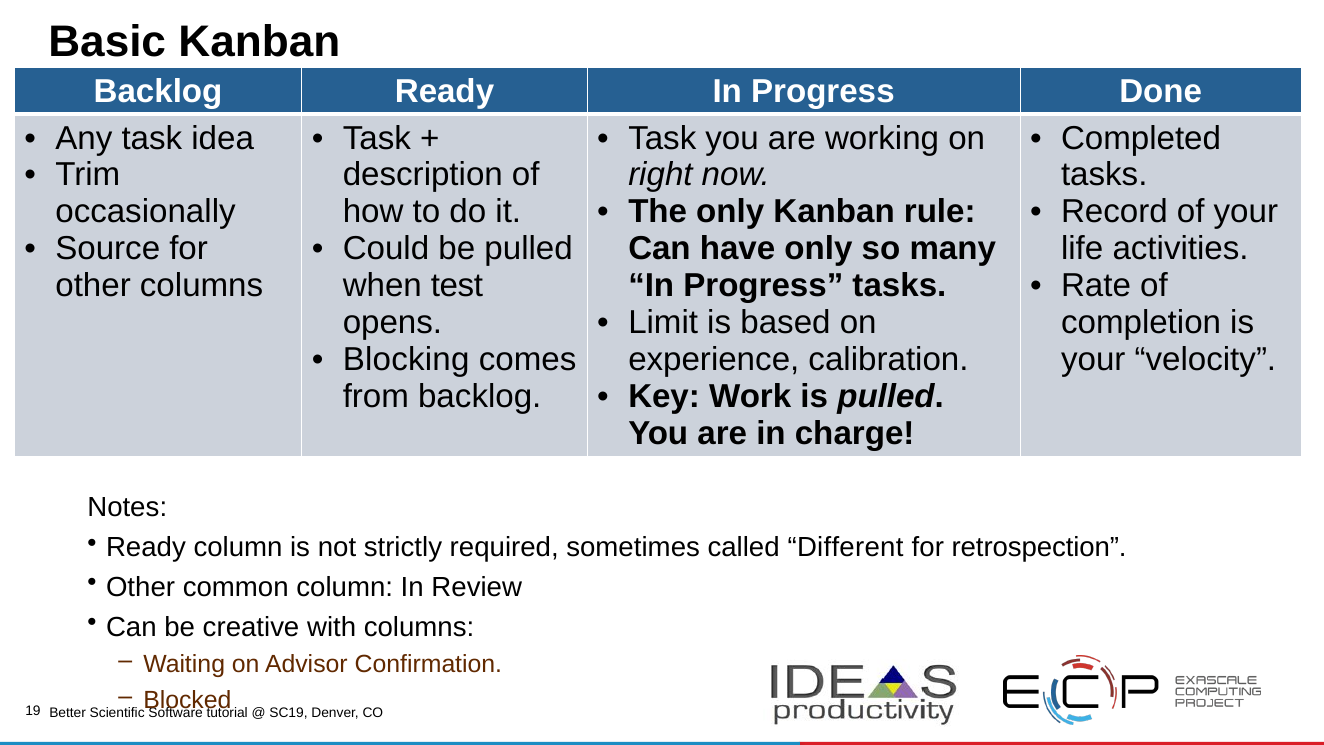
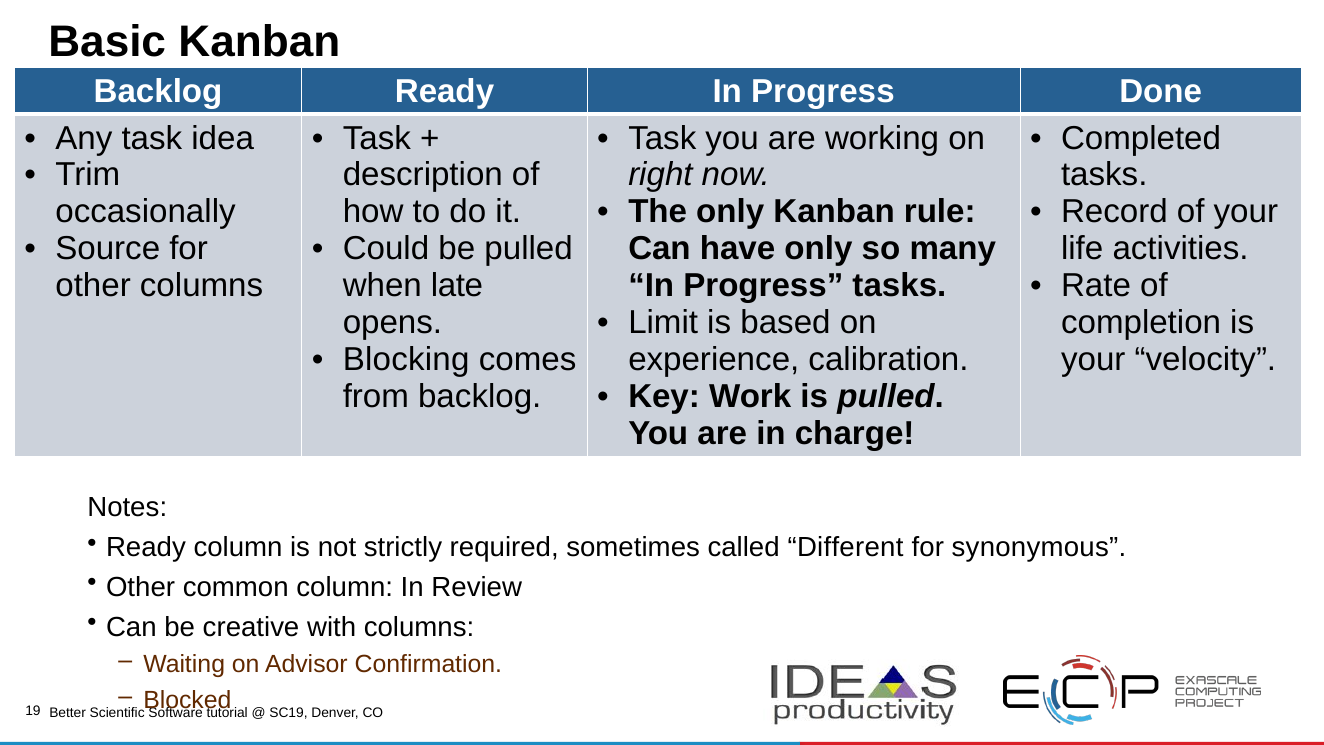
test: test -> late
retrospection: retrospection -> synonymous
